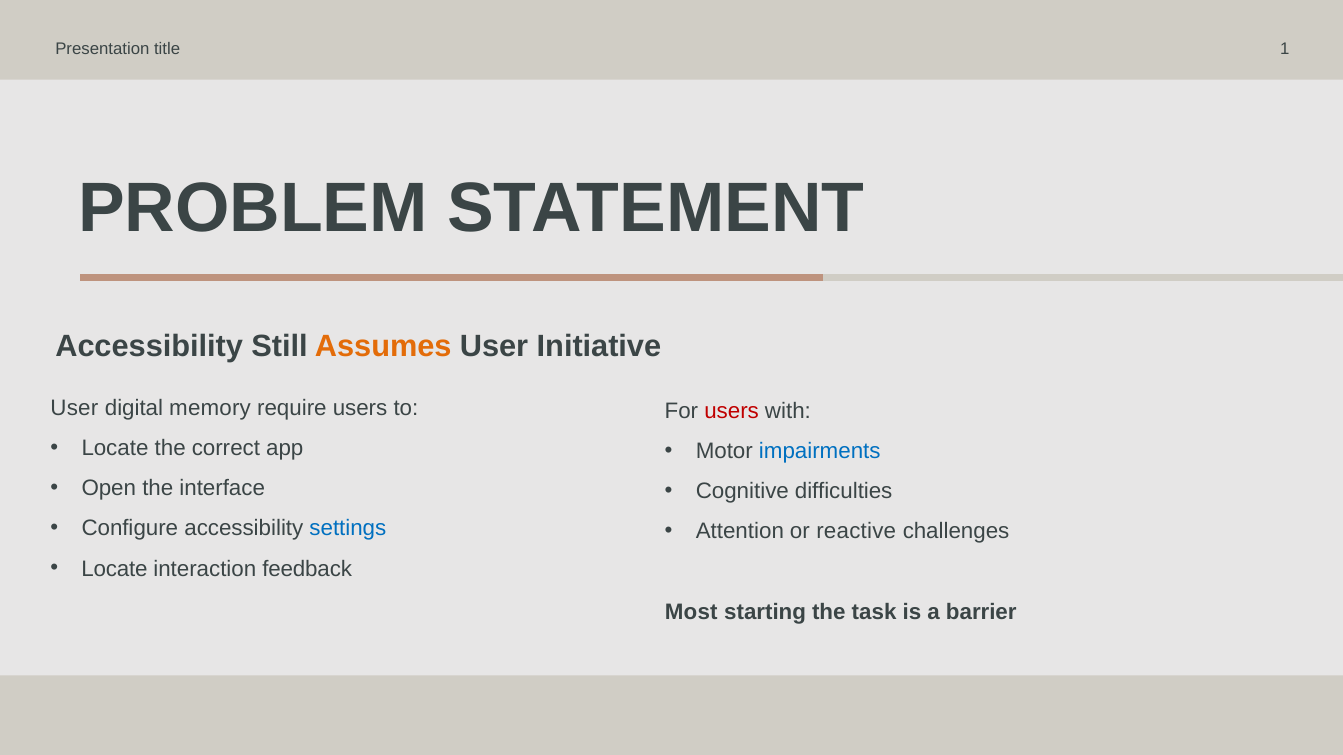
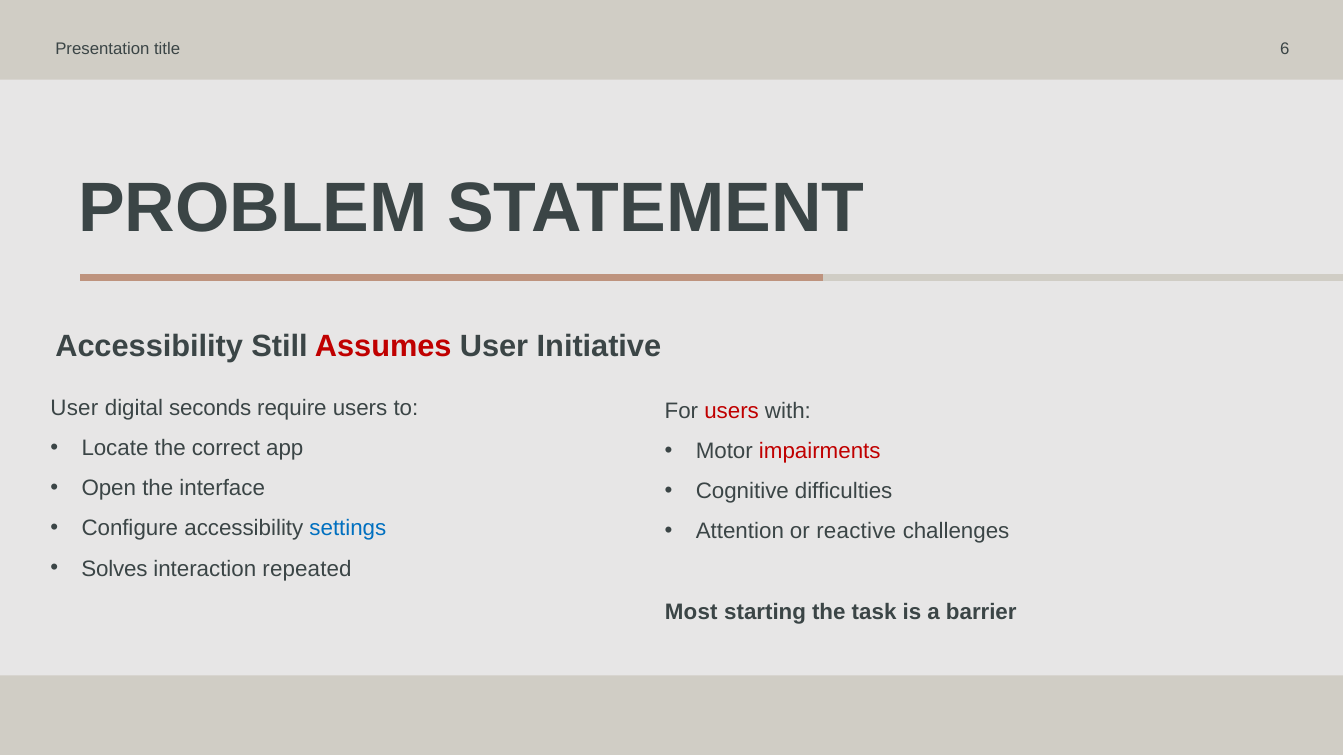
1: 1 -> 6
Assumes colour: orange -> red
memory: memory -> seconds
impairments colour: blue -> red
Locate at (114, 569): Locate -> Solves
feedback: feedback -> repeated
